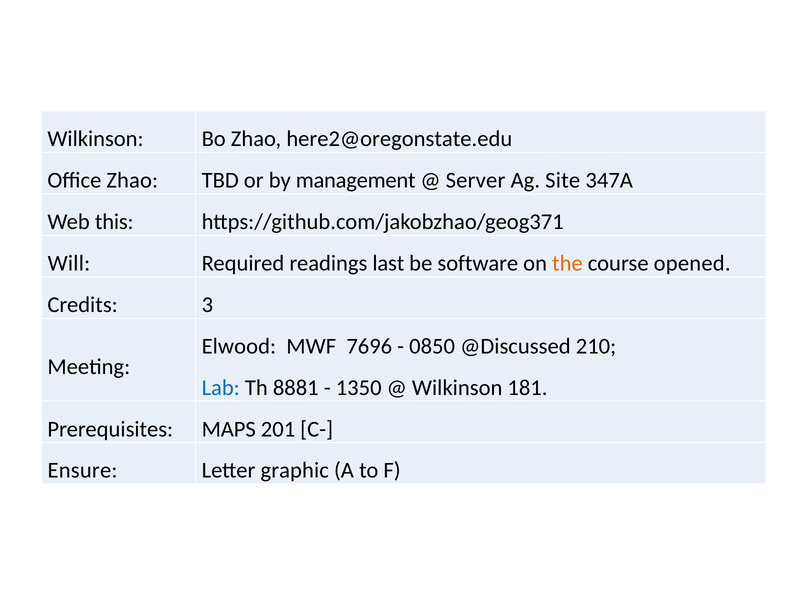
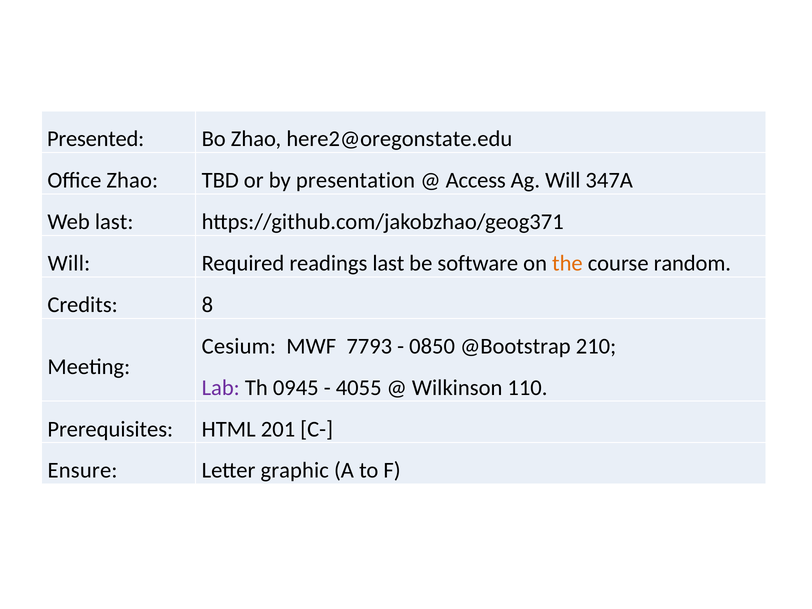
Wilkinson at (96, 139): Wilkinson -> Presented
management: management -> presentation
Server: Server -> Access
Ag Site: Site -> Will
Web this: this -> last
opened: opened -> random
3: 3 -> 8
Elwood: Elwood -> Cesium
7696: 7696 -> 7793
@Discussed: @Discussed -> @Bootstrap
Lab colour: blue -> purple
8881: 8881 -> 0945
1350: 1350 -> 4055
181: 181 -> 110
MAPS: MAPS -> HTML
